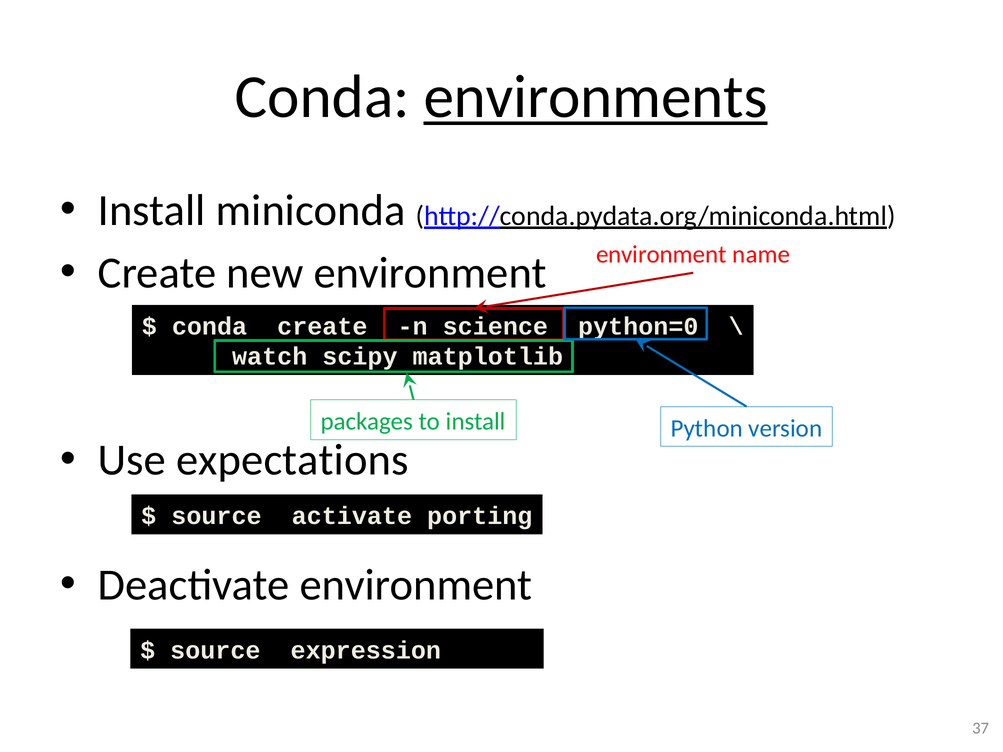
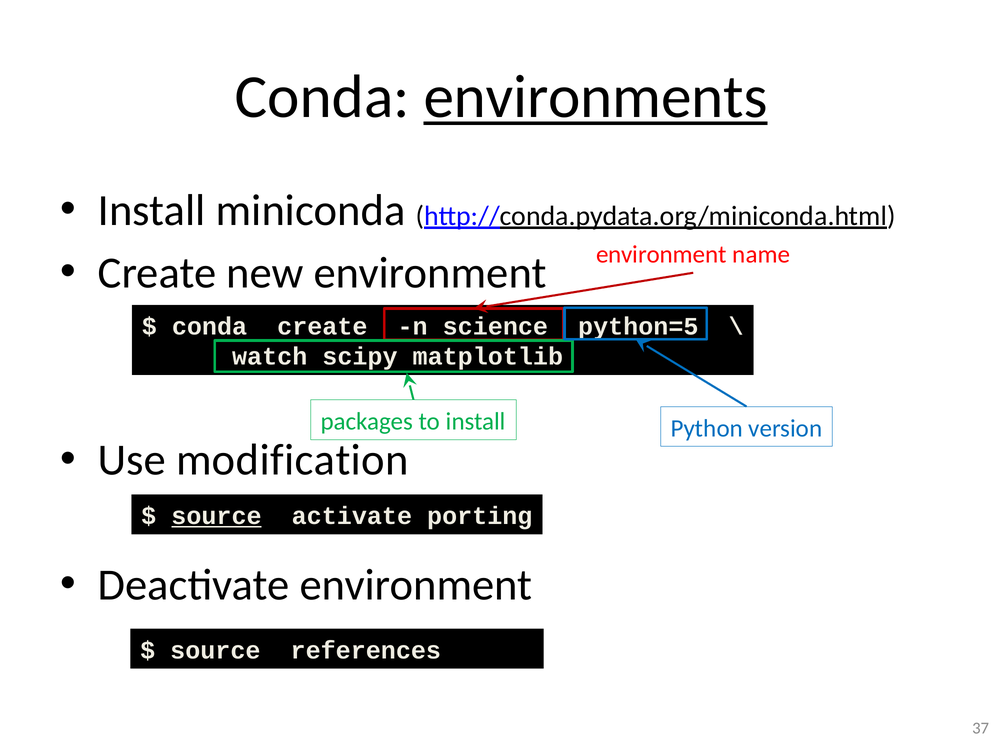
python=0: python=0 -> python=5
expectations: expectations -> modification
source at (216, 516) underline: none -> present
expression: expression -> references
